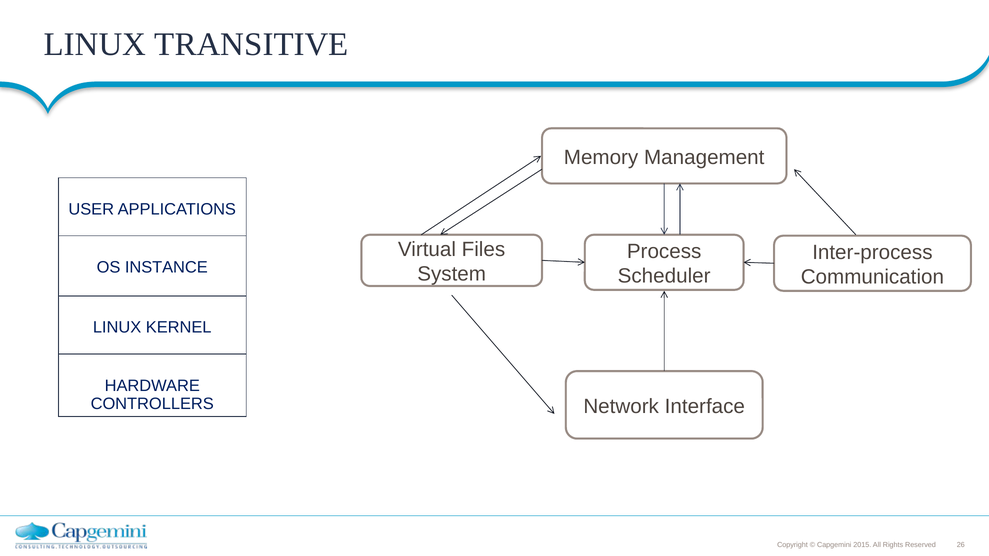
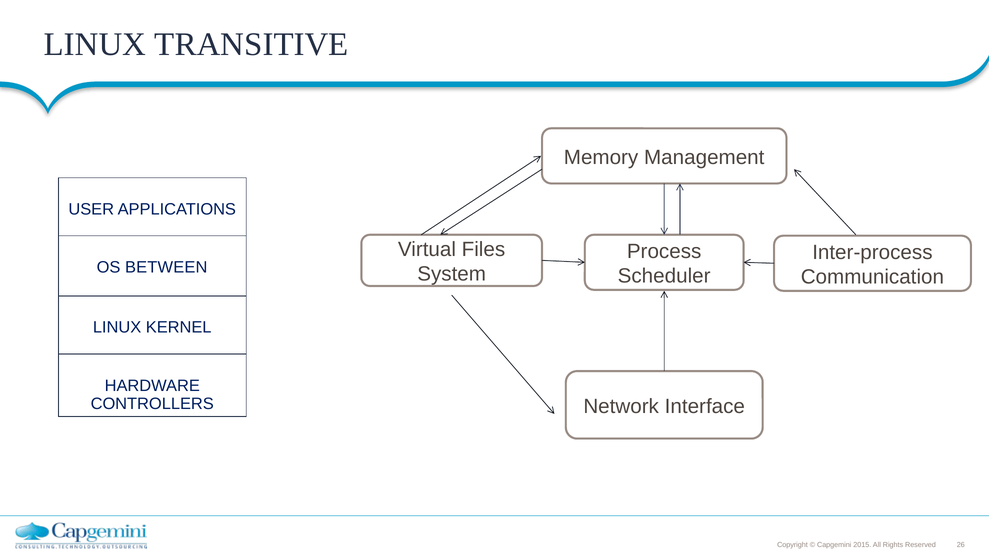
INSTANCE: INSTANCE -> BETWEEN
